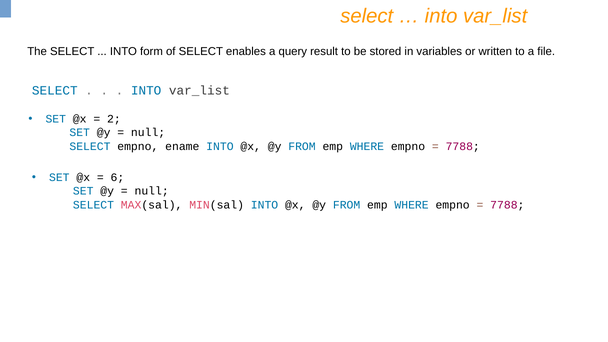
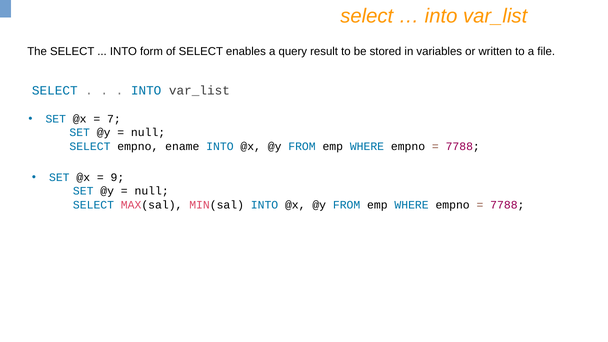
2: 2 -> 7
6: 6 -> 9
